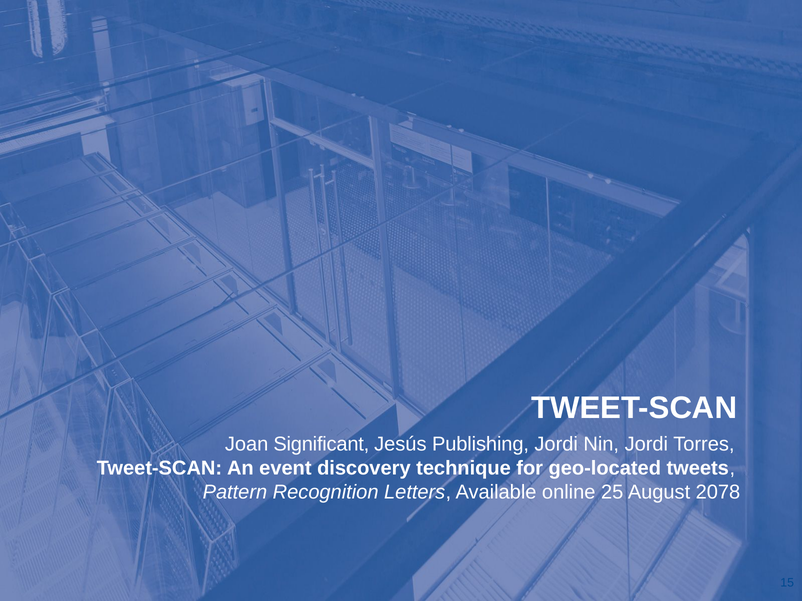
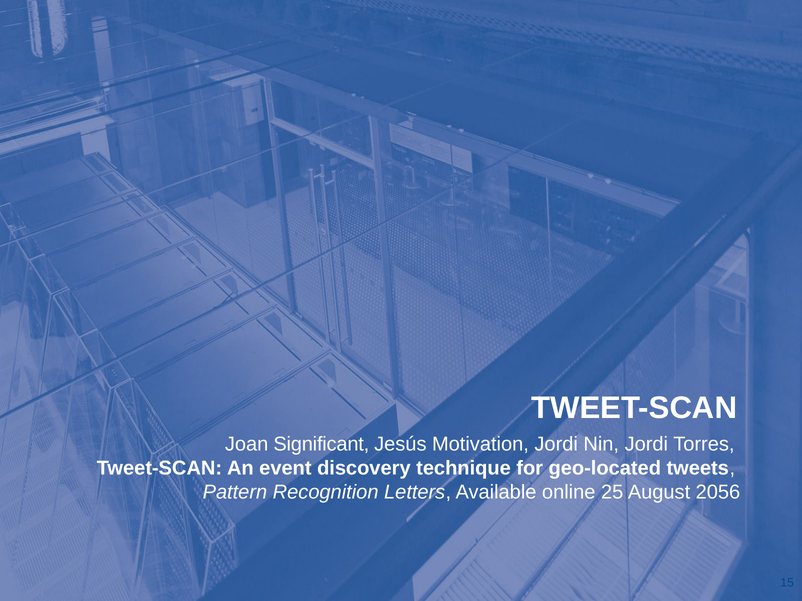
Publishing: Publishing -> Motivation
2078: 2078 -> 2056
